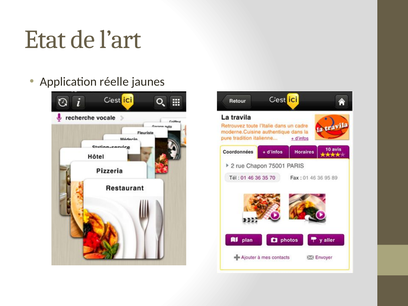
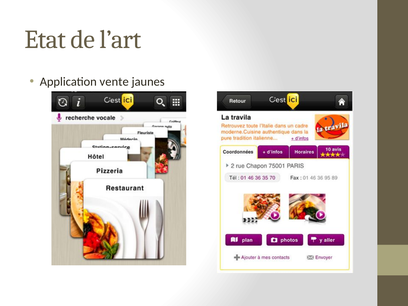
réelle: réelle -> vente
